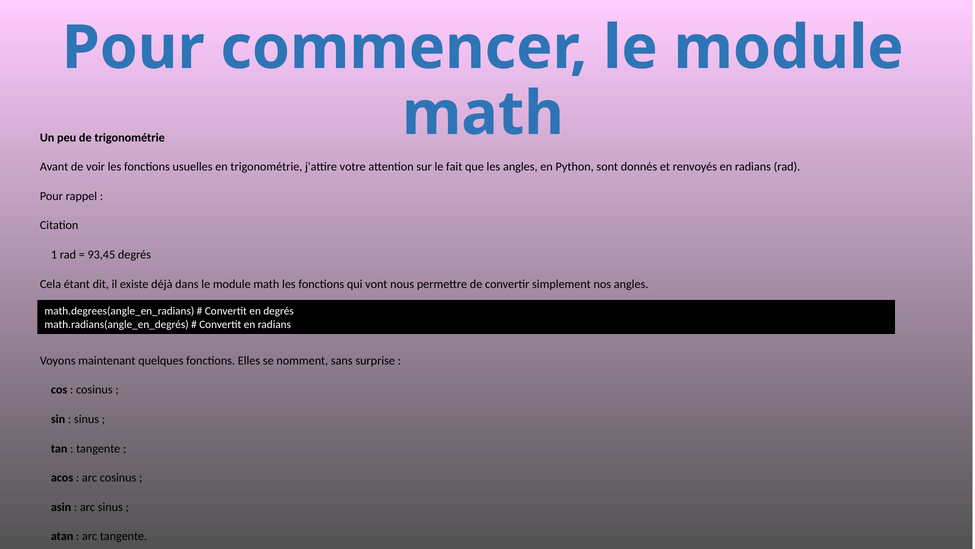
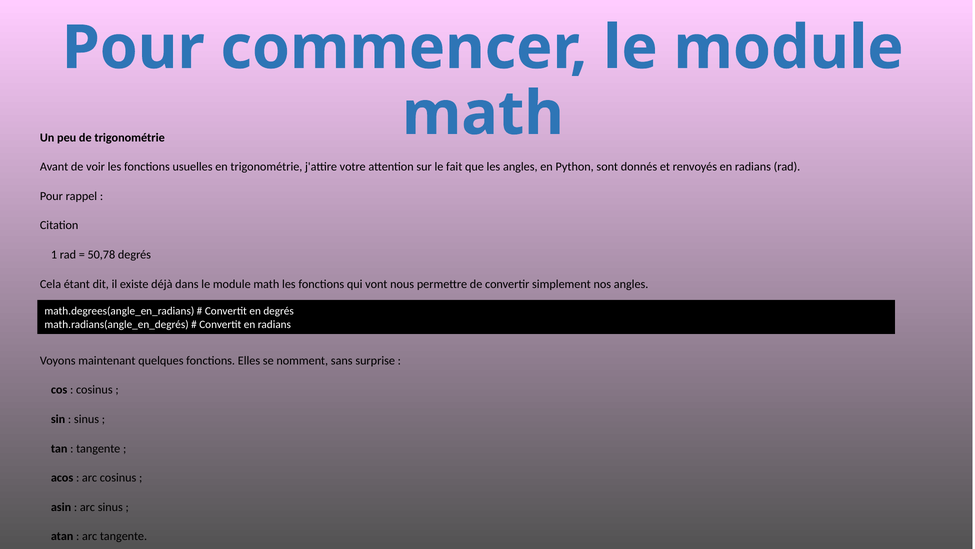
93,45: 93,45 -> 50,78
